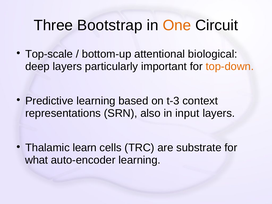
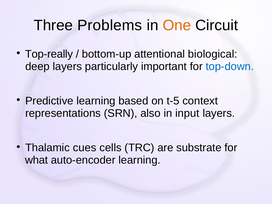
Bootstrap: Bootstrap -> Problems
Top-scale: Top-scale -> Top-really
top-down colour: orange -> blue
t-3: t-3 -> t-5
learn: learn -> cues
